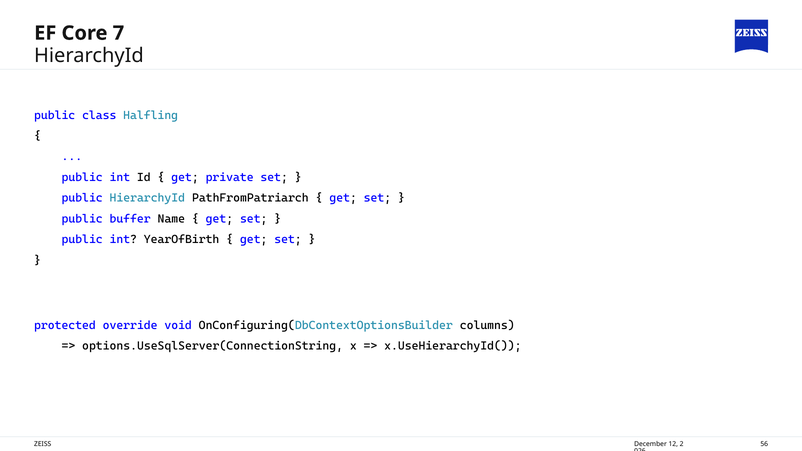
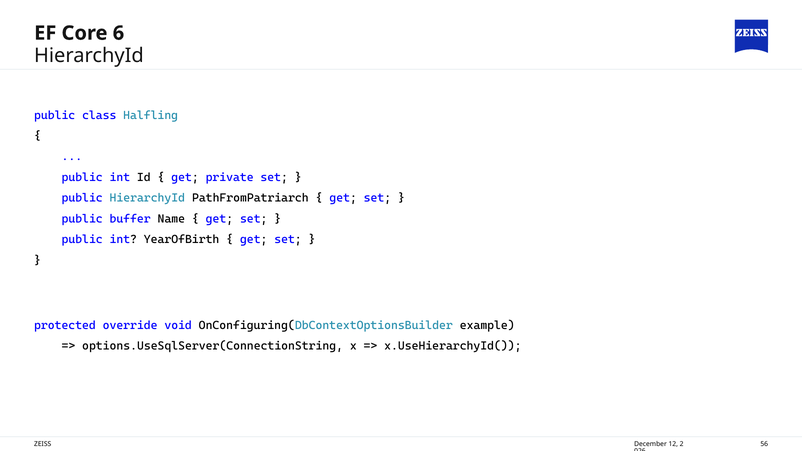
7: 7 -> 6
columns: columns -> example
